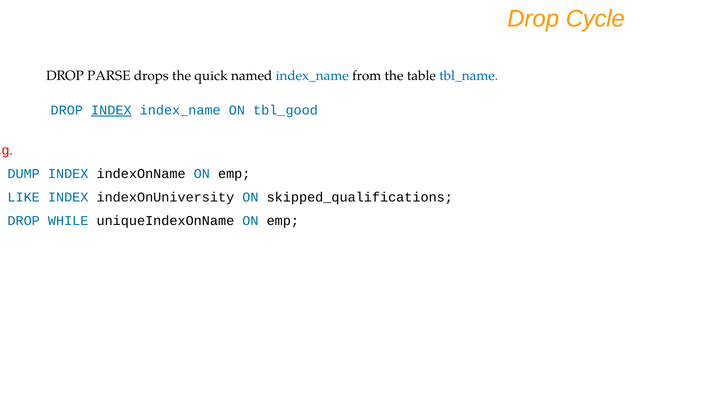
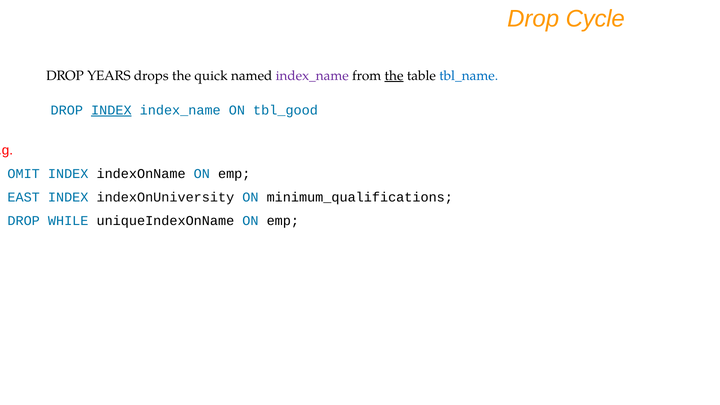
PARSE: PARSE -> YEARS
index_name at (312, 76) colour: blue -> purple
the at (394, 76) underline: none -> present
DUMP: DUMP -> OMIT
LIKE: LIKE -> EAST
skipped_qualifications: skipped_qualifications -> minimum_qualifications
